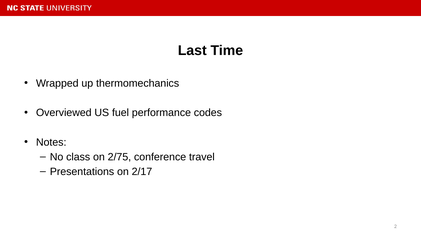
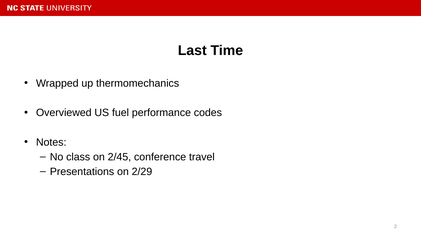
2/75: 2/75 -> 2/45
2/17: 2/17 -> 2/29
